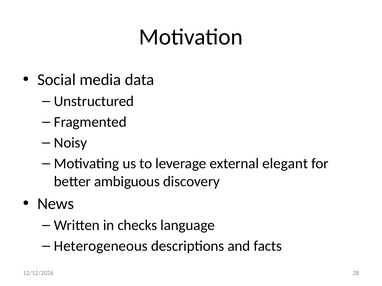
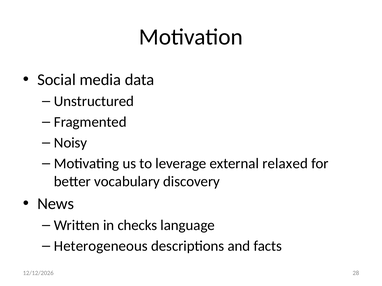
elegant: elegant -> relaxed
ambiguous: ambiguous -> vocabulary
